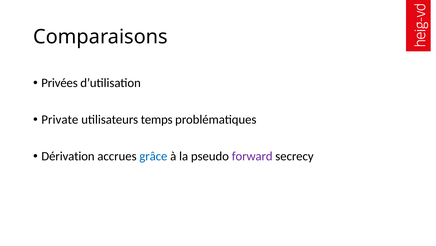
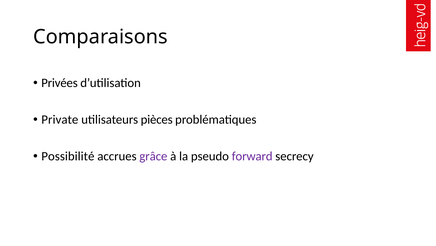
temps: temps -> pièces
Dérivation: Dérivation -> Possibilité
grâce colour: blue -> purple
